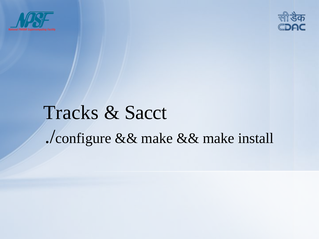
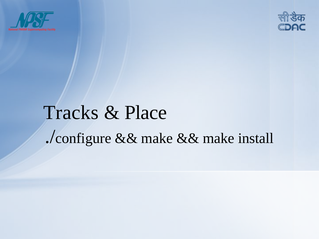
Sacct: Sacct -> Place
